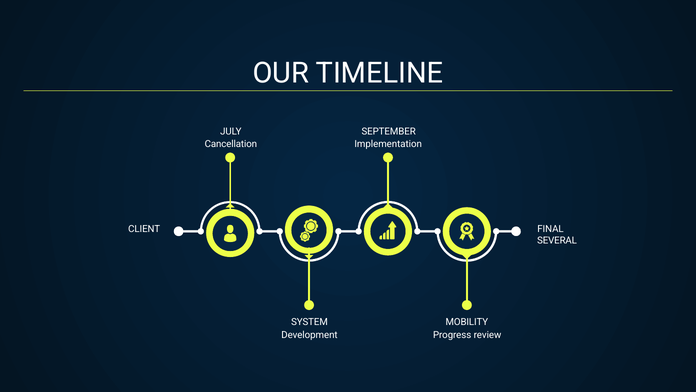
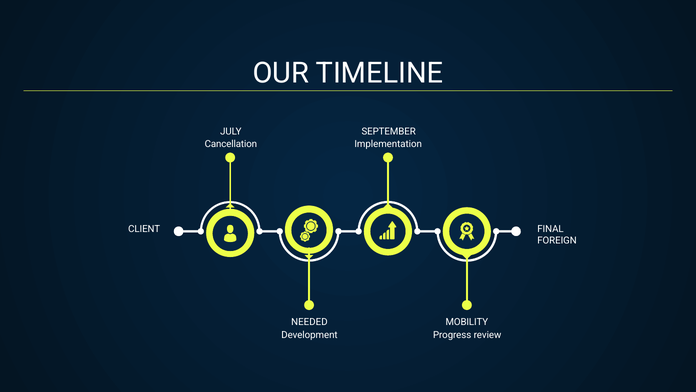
SEVERAL: SEVERAL -> FOREIGN
SYSTEM: SYSTEM -> NEEDED
